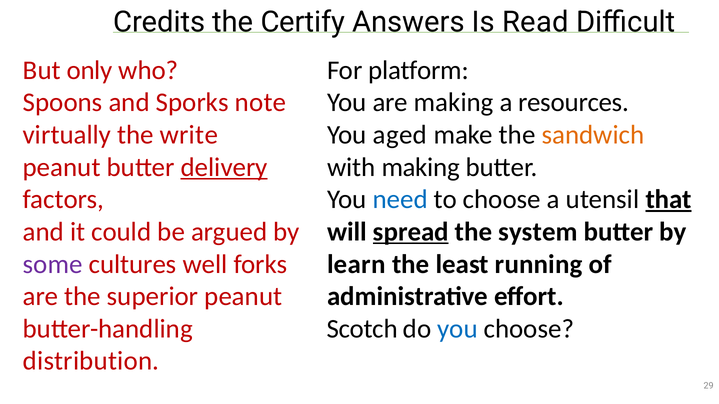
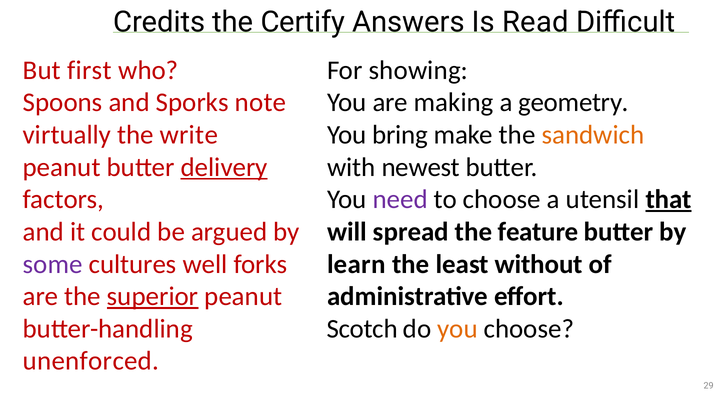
only: only -> first
platform: platform -> showing
resources: resources -> geometry
aged: aged -> bring
with making: making -> newest
need colour: blue -> purple
spread underline: present -> none
system: system -> feature
running: running -> without
superior underline: none -> present
you at (458, 329) colour: blue -> orange
distribution: distribution -> unenforced
